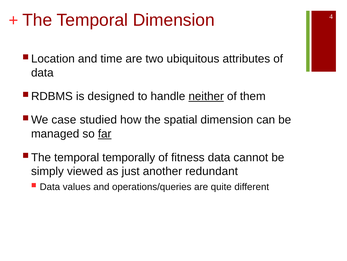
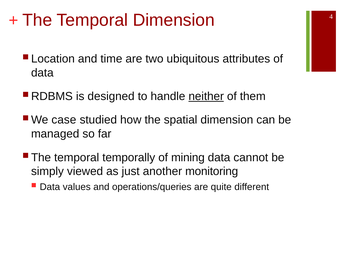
far underline: present -> none
fitness: fitness -> mining
redundant: redundant -> monitoring
